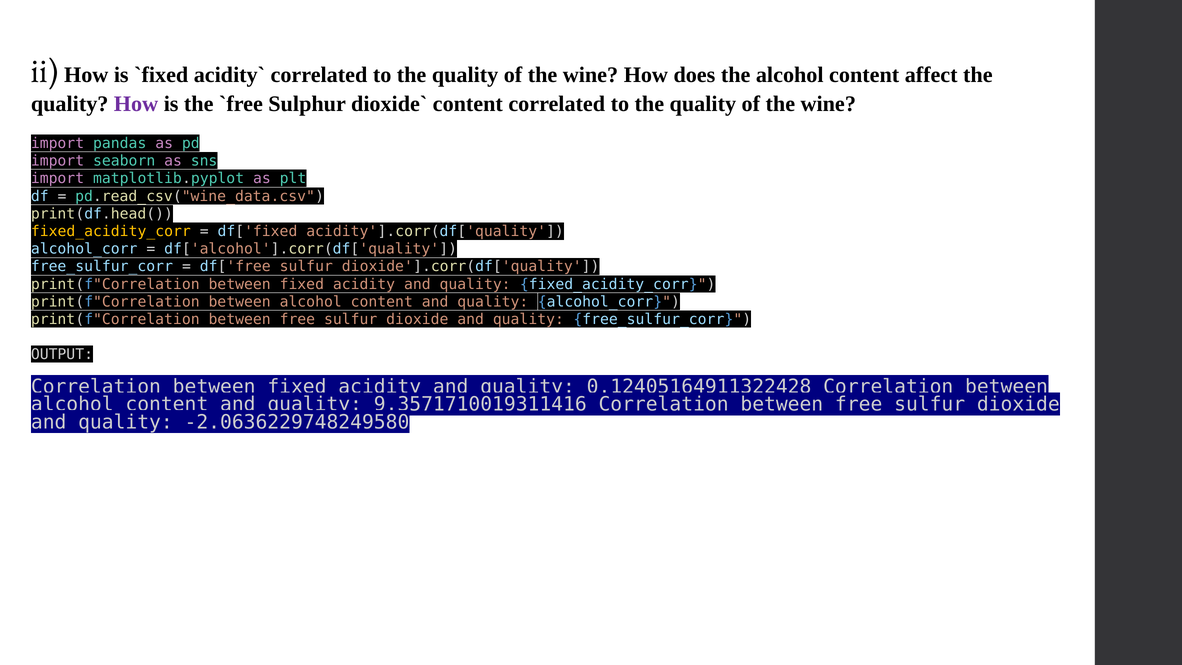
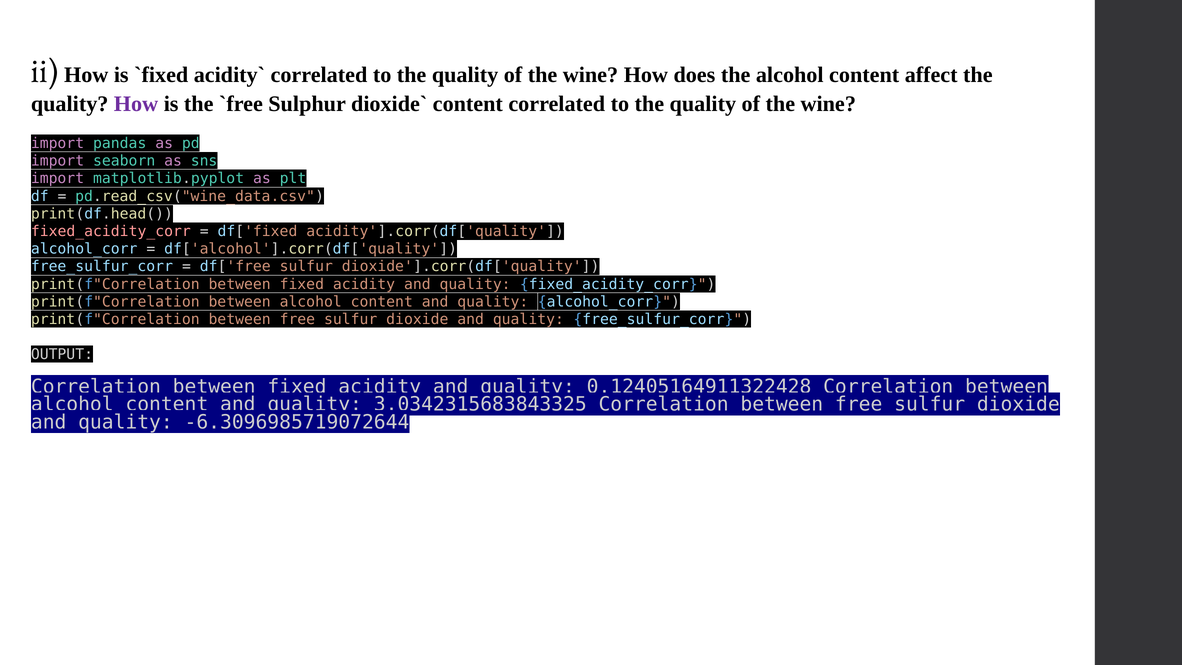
fixed_acidity_corr at (111, 231) colour: yellow -> pink
9.3571710019311416: 9.3571710019311416 -> 3.0342315683843325
-2.0636229748249580: -2.0636229748249580 -> -6.3096985719072644
